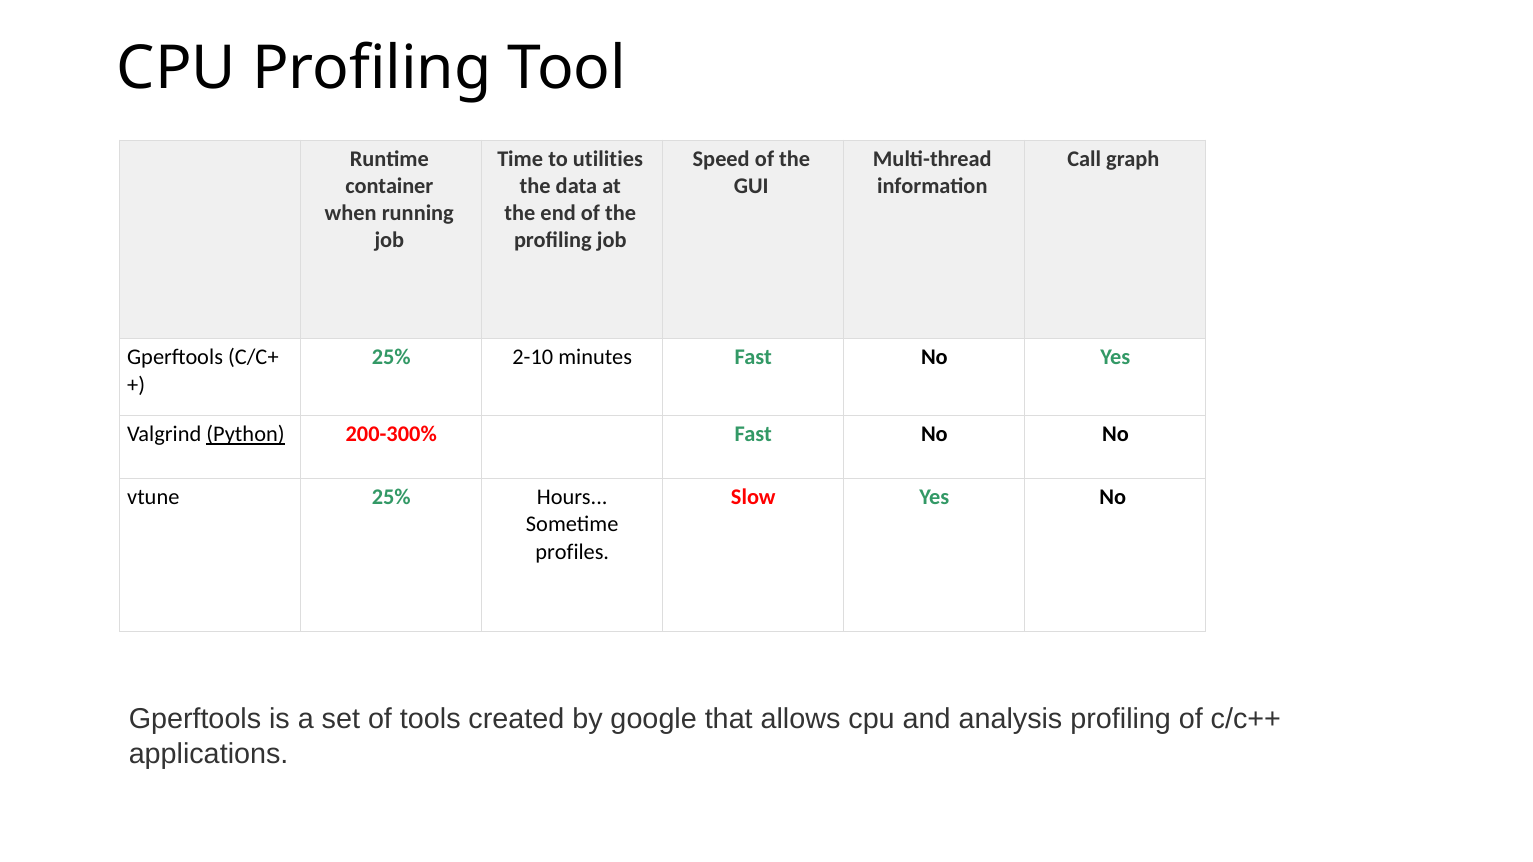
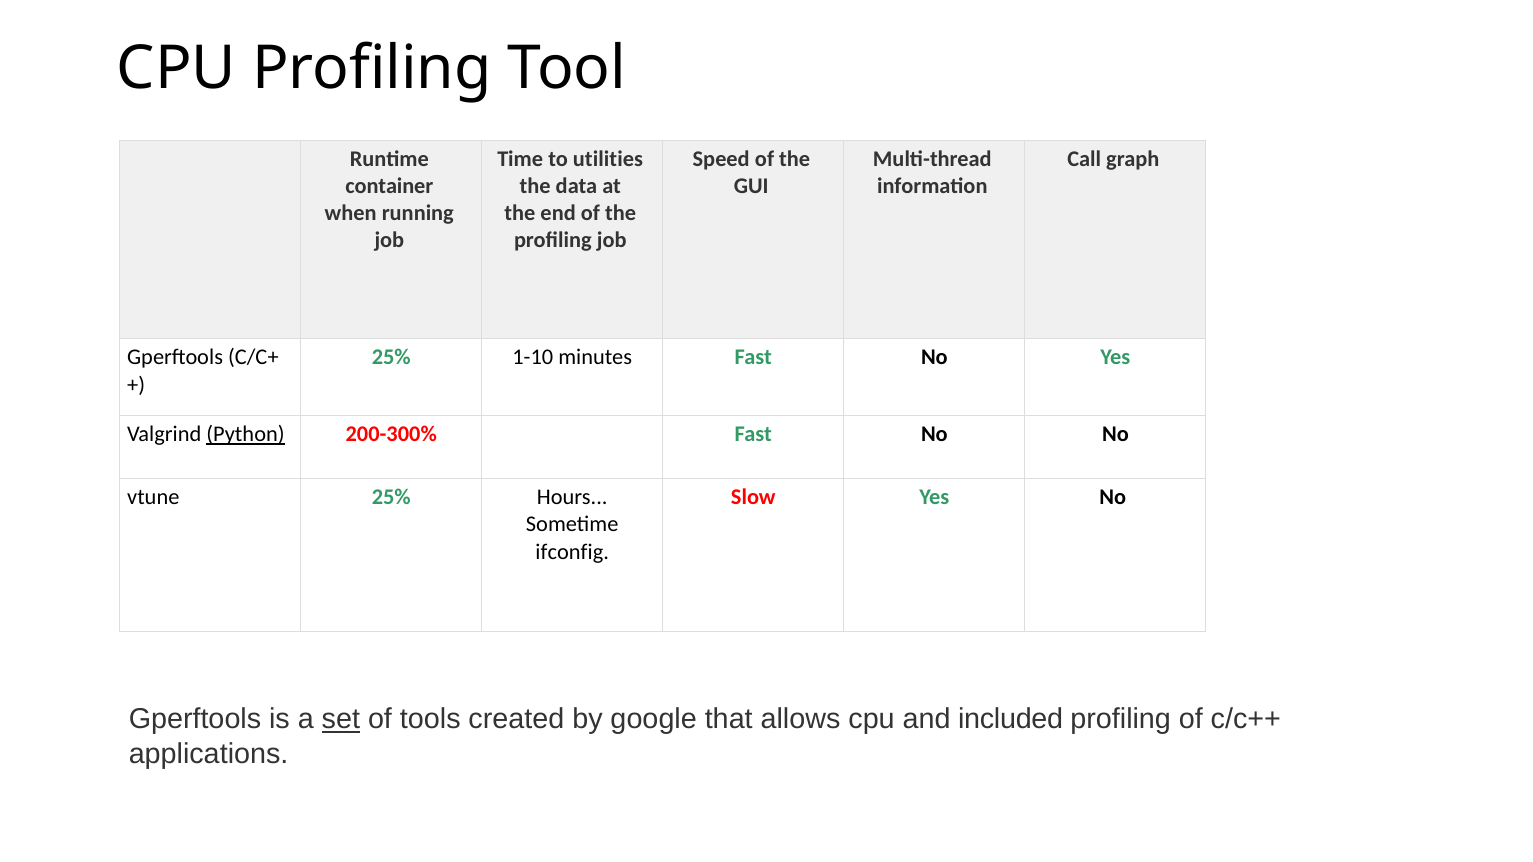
2-10: 2-10 -> 1-10
profiles: profiles -> ifconfig
set underline: none -> present
analysis: analysis -> included
